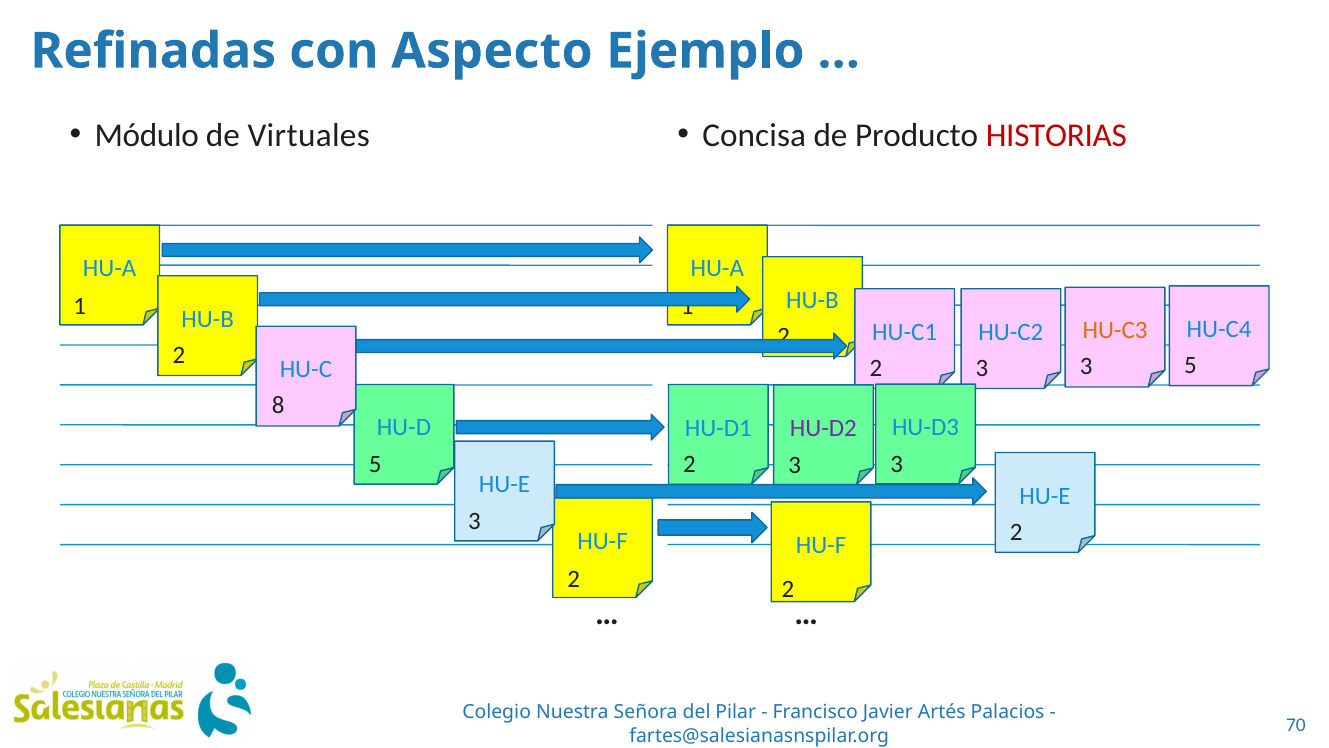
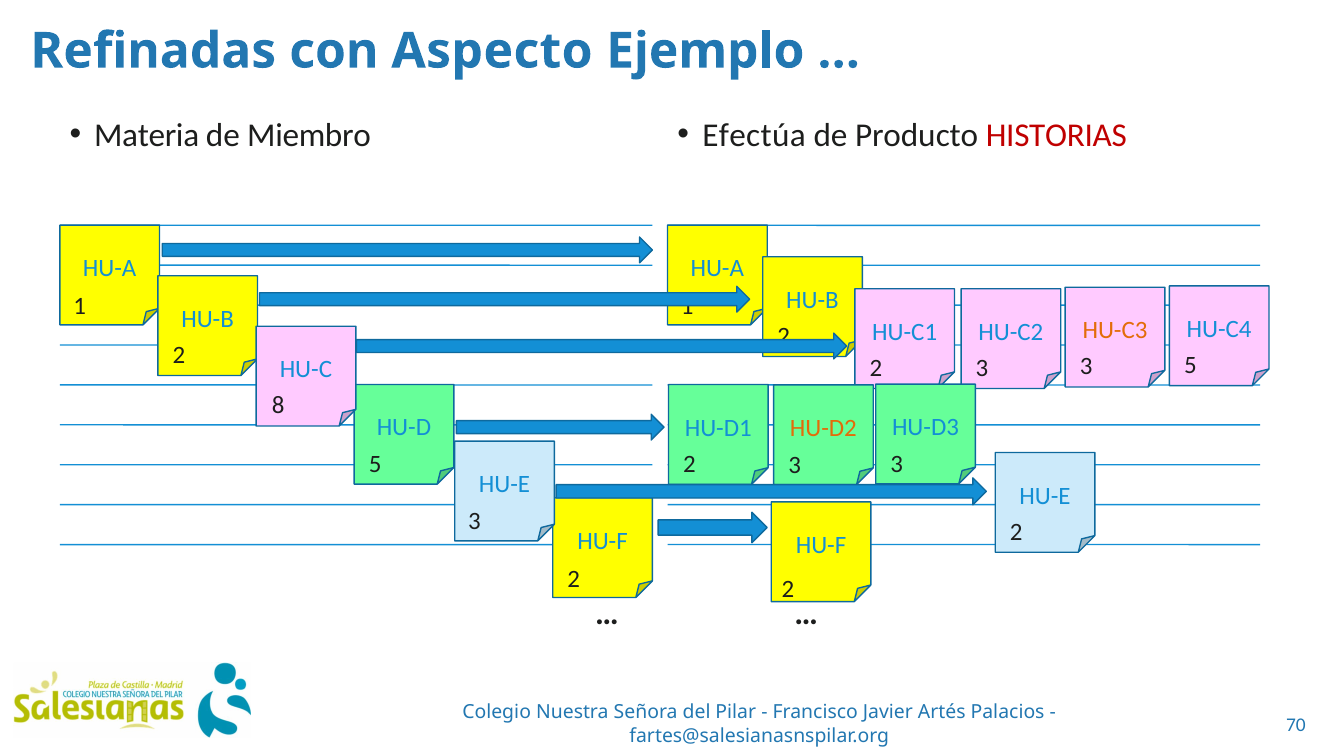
Módulo: Módulo -> Materia
Virtuales: Virtuales -> Miembro
Concisa: Concisa -> Efectúa
HU-D2 colour: purple -> orange
